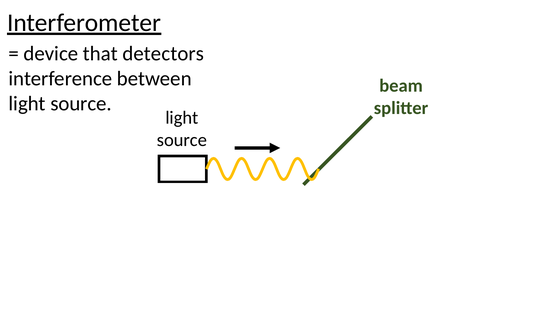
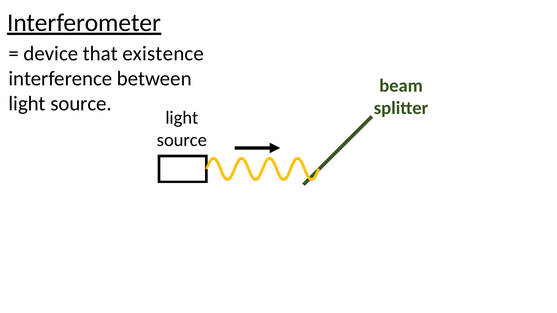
detectors: detectors -> existence
